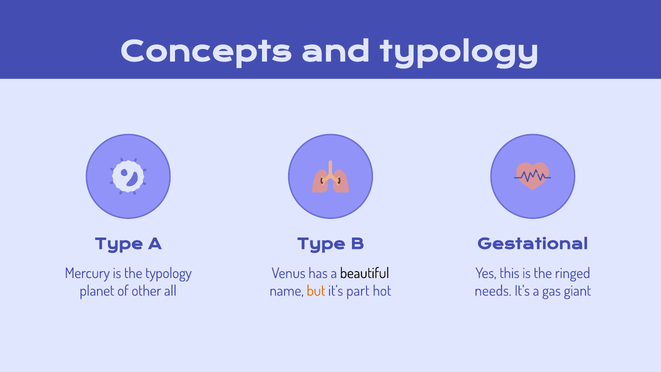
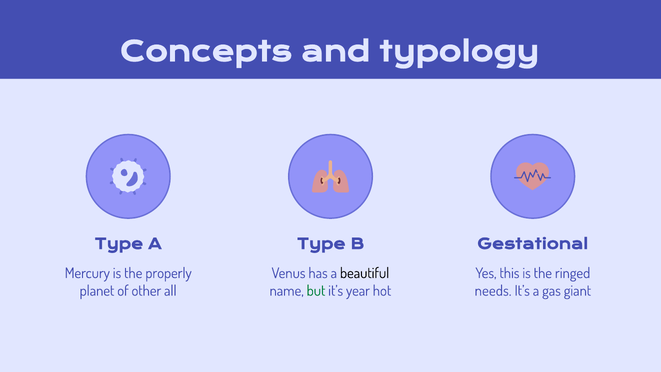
the typology: typology -> properly
but colour: orange -> green
part: part -> year
